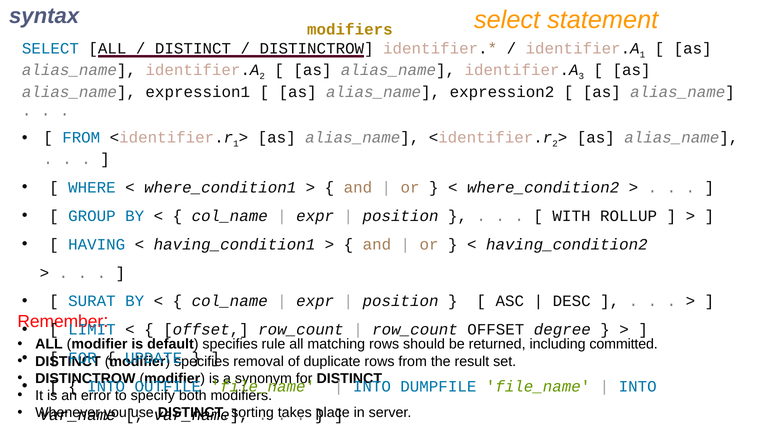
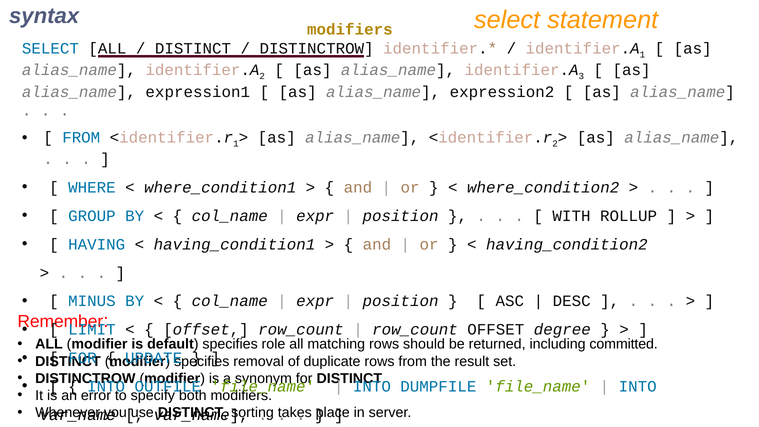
SURAT: SURAT -> MINUS
rule: rule -> role
